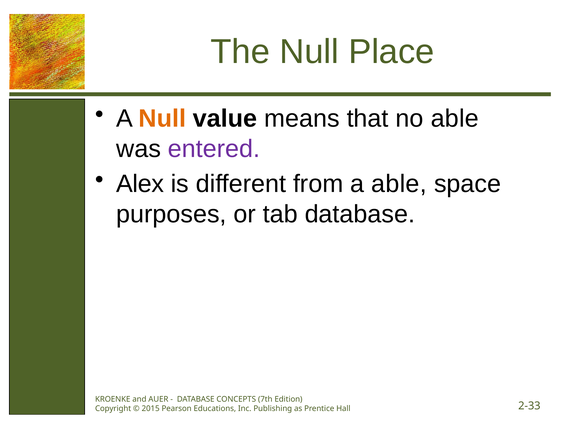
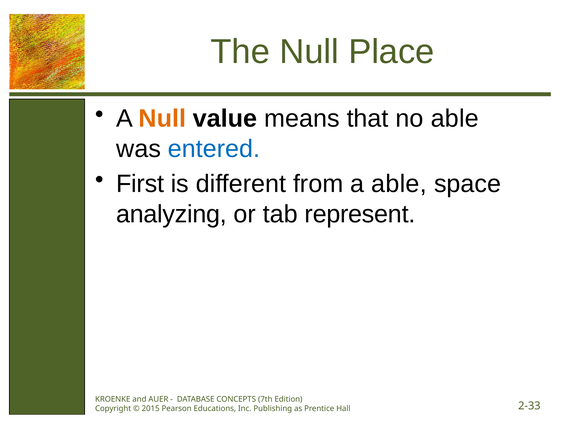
entered colour: purple -> blue
Alex: Alex -> First
purposes: purposes -> analyzing
tab database: database -> represent
